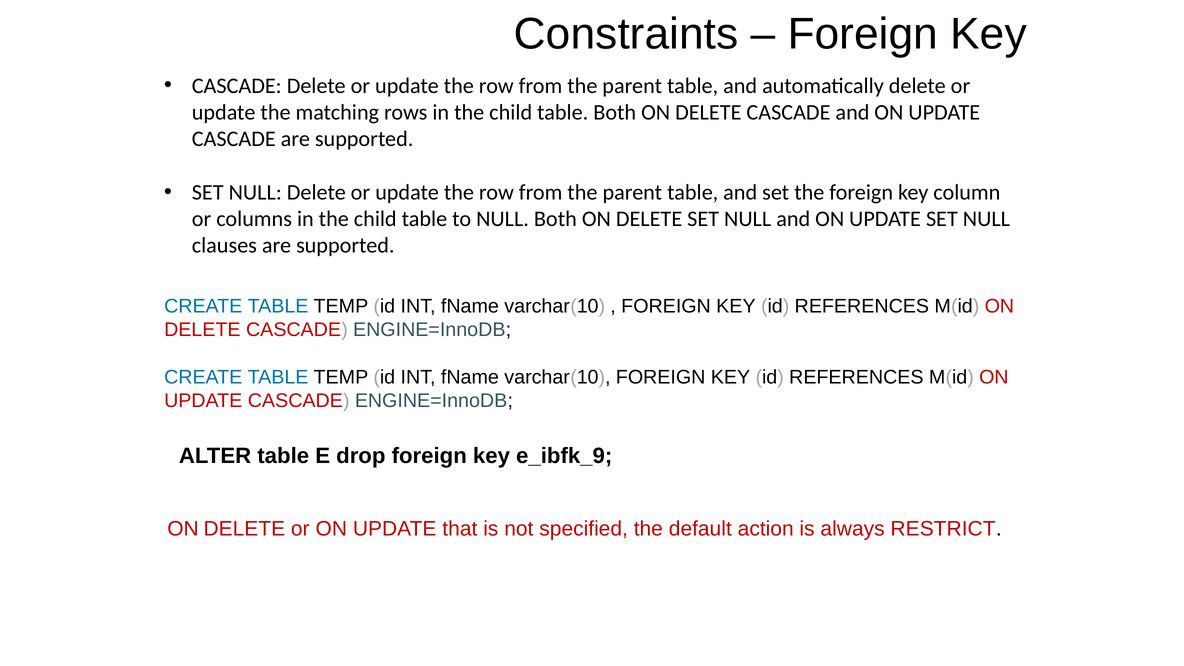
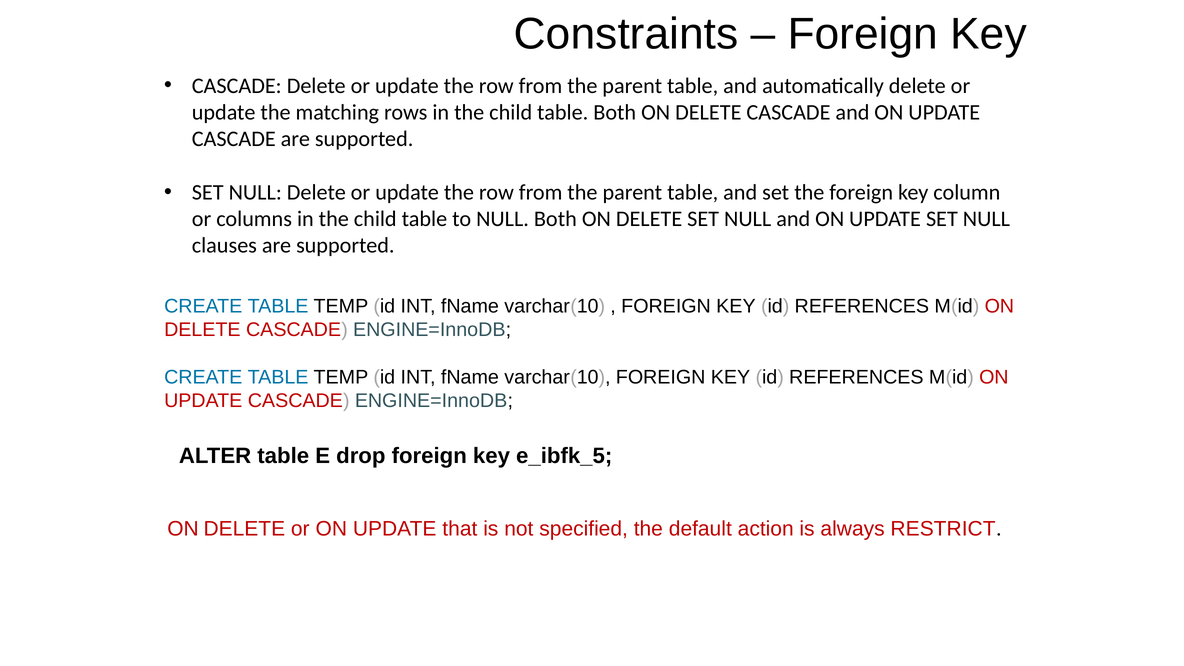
e_ibfk_9: e_ibfk_9 -> e_ibfk_5
